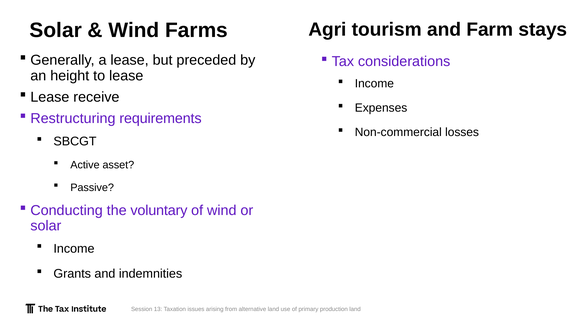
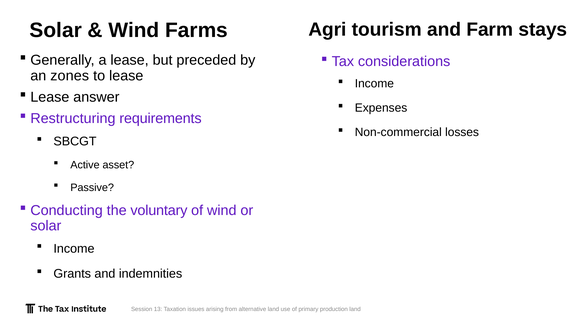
height: height -> zones
receive: receive -> answer
